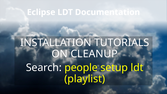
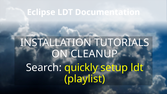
people: people -> quickly
